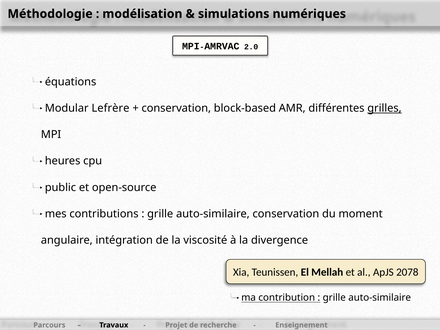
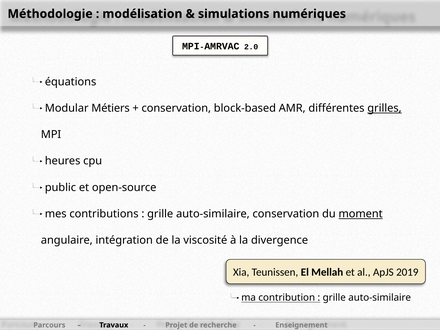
Lefrère: Lefrère -> Métiers
moment underline: none -> present
2078: 2078 -> 2019
